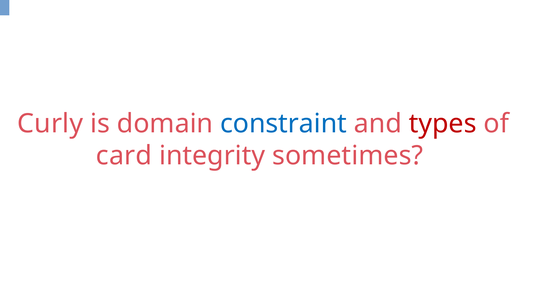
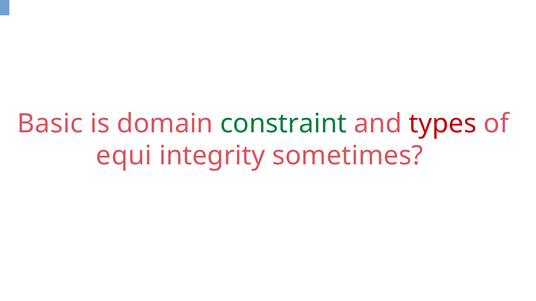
Curly: Curly -> Basic
constraint colour: blue -> green
card: card -> equi
